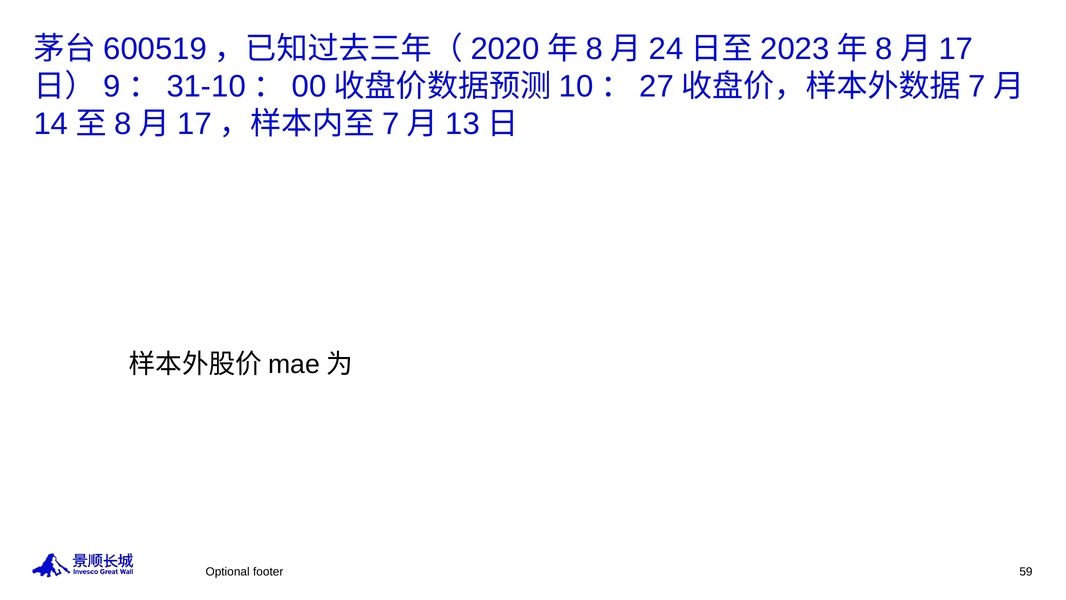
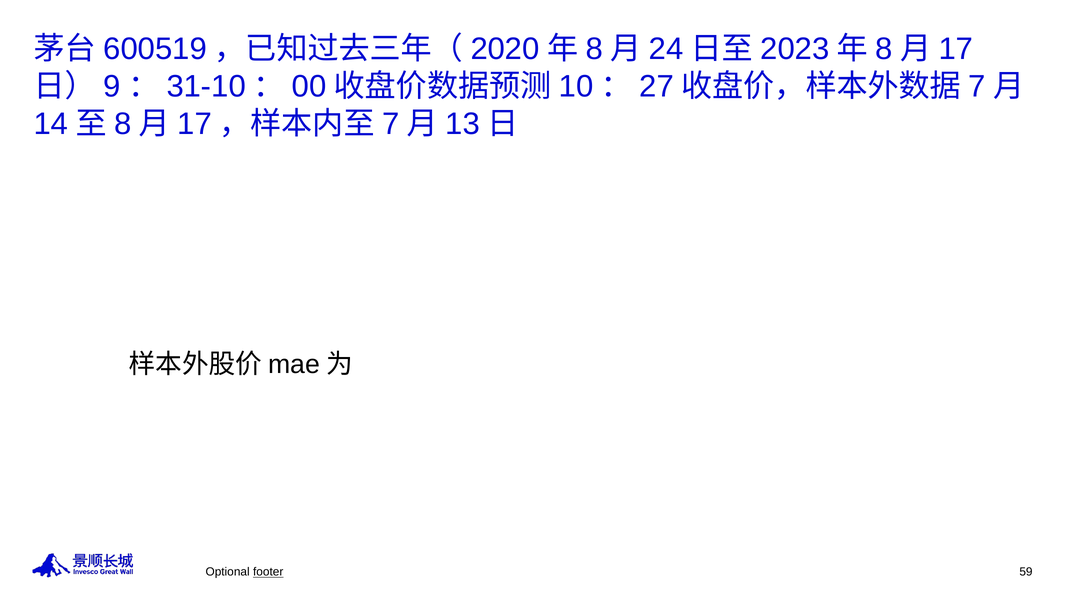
footer underline: none -> present
